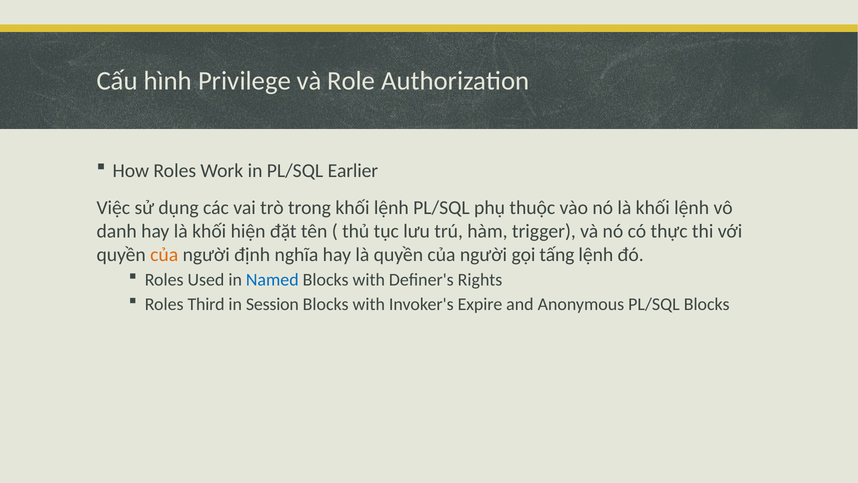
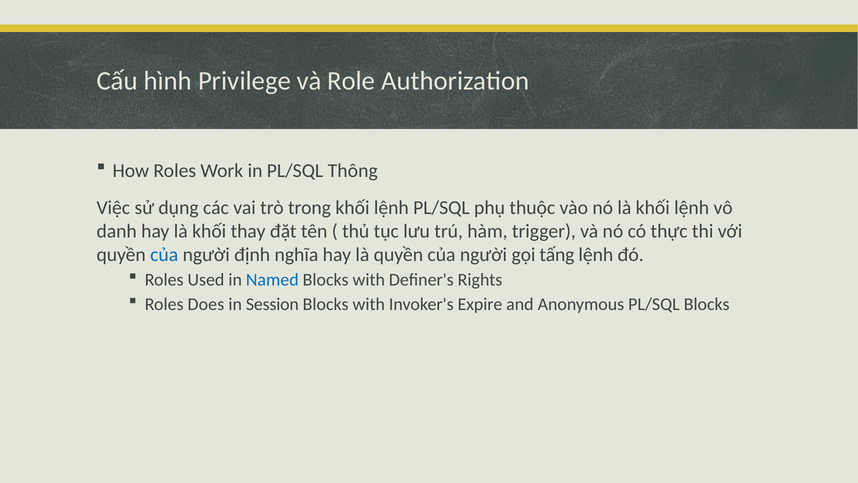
Earlier: Earlier -> Thông
hiện: hiện -> thay
của at (164, 255) colour: orange -> blue
Third: Third -> Does
